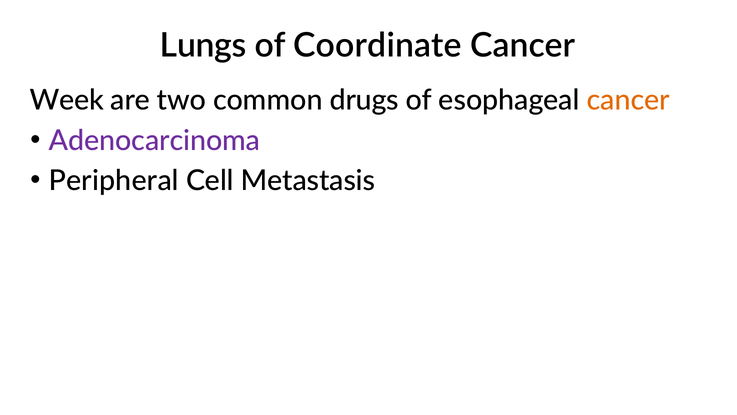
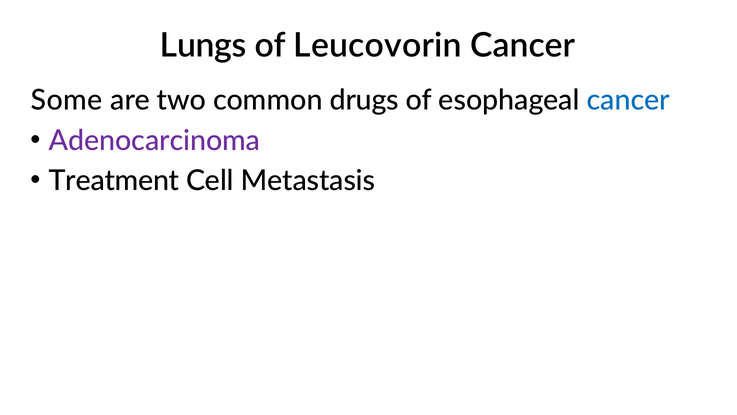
Coordinate: Coordinate -> Leucovorin
Week: Week -> Some
cancer at (628, 100) colour: orange -> blue
Peripheral: Peripheral -> Treatment
